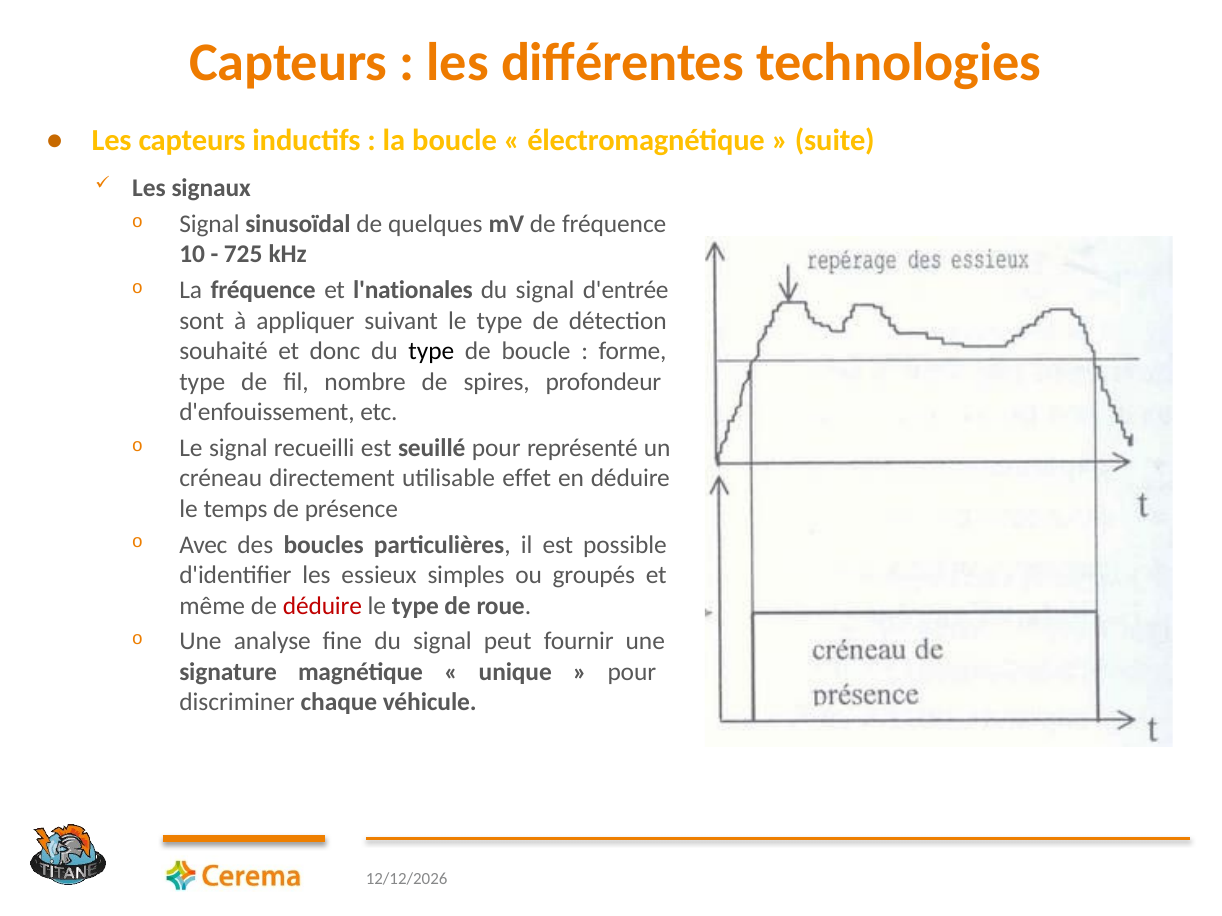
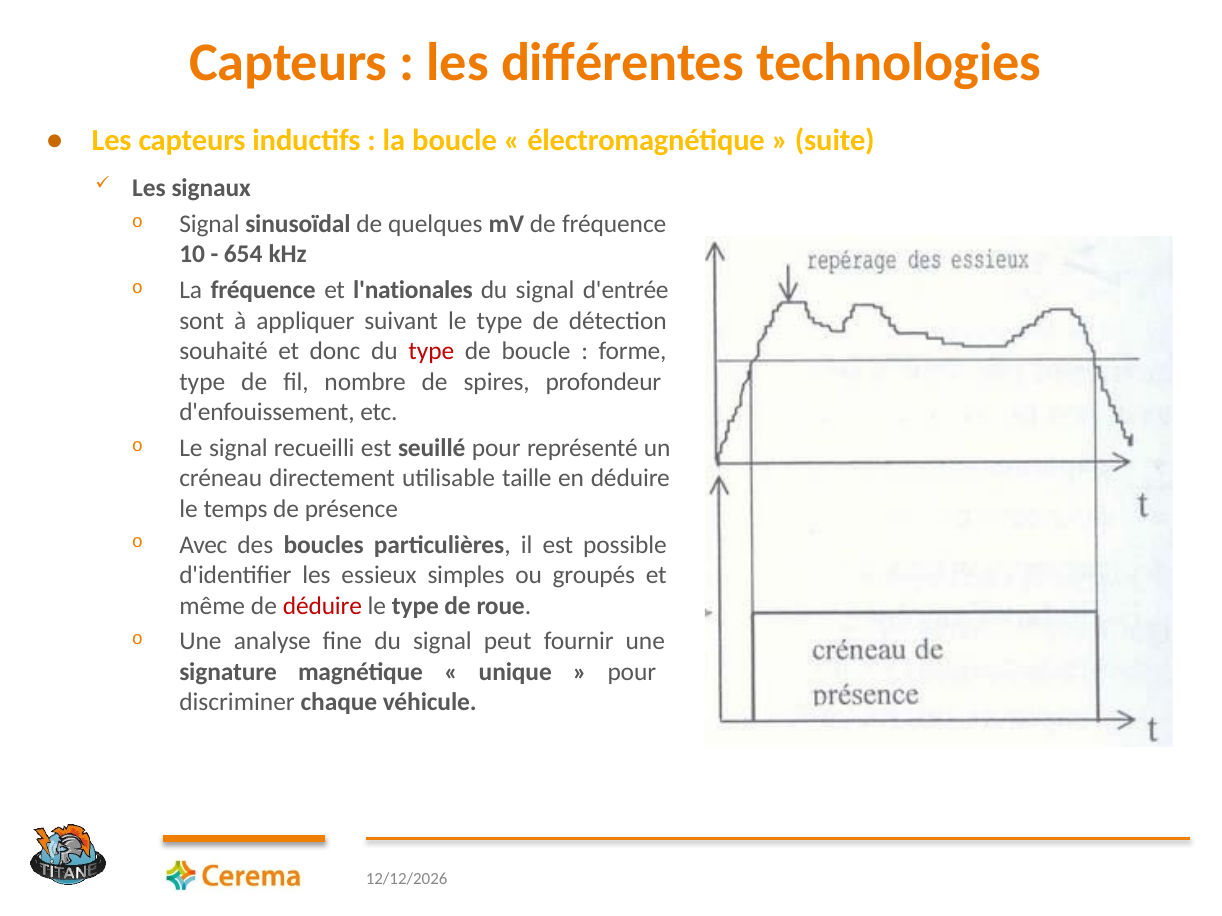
725: 725 -> 654
type at (431, 352) colour: black -> red
effet: effet -> taille
